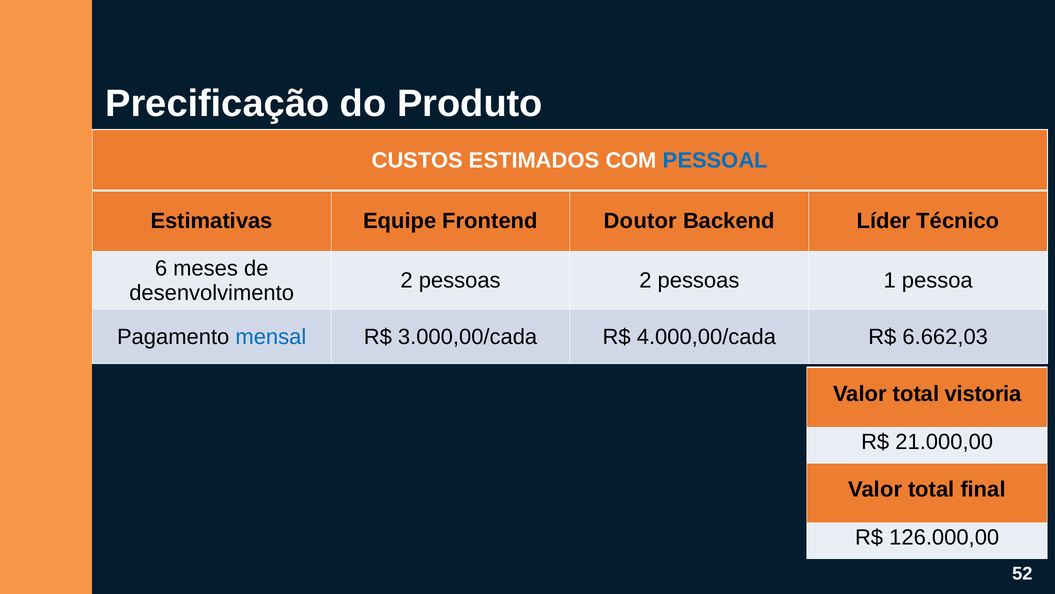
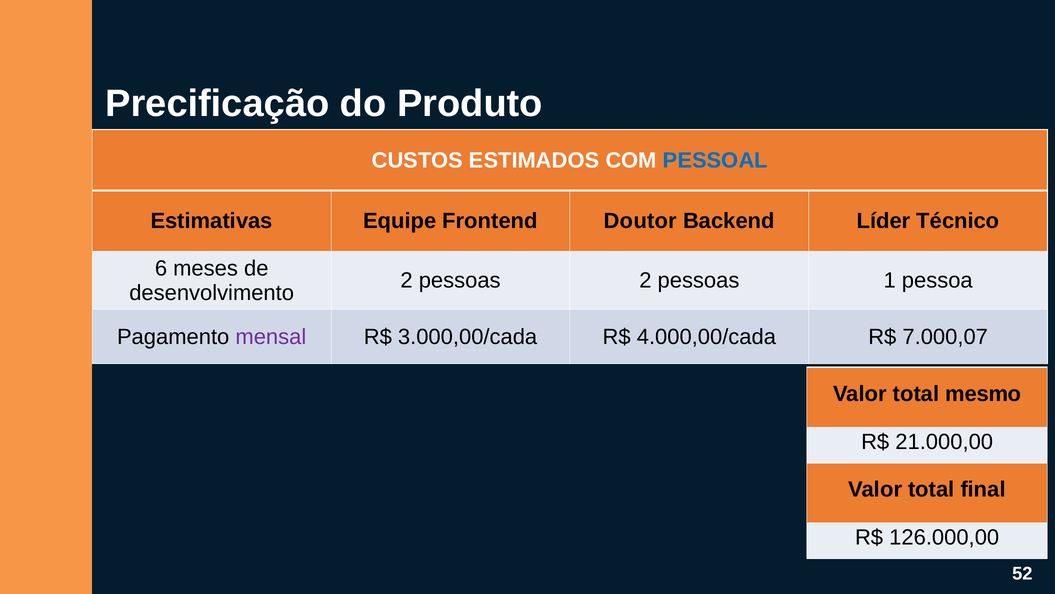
mensal colour: blue -> purple
6.662,03: 6.662,03 -> 7.000,07
vistoria: vistoria -> mesmo
